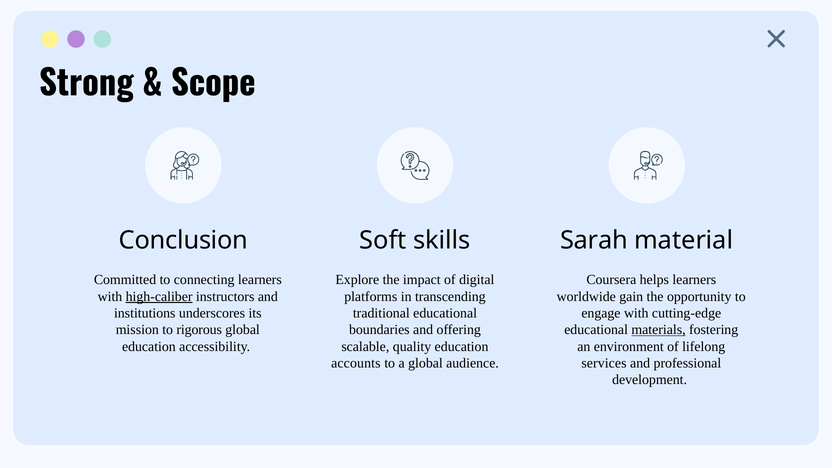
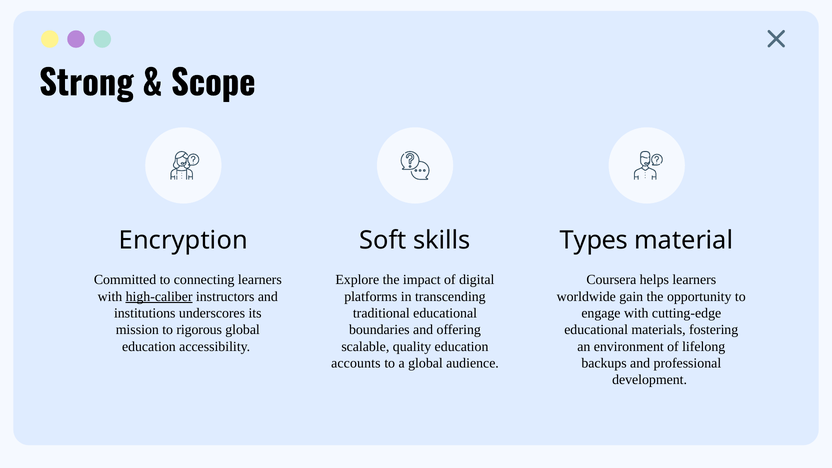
Conclusion: Conclusion -> Encryption
Sarah: Sarah -> Types
materials underline: present -> none
services: services -> backups
